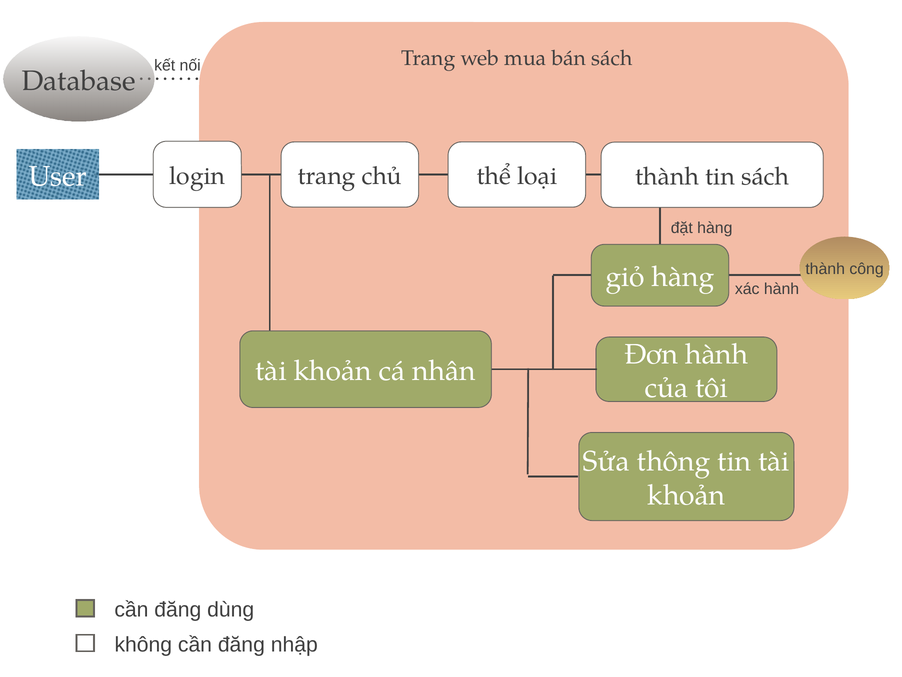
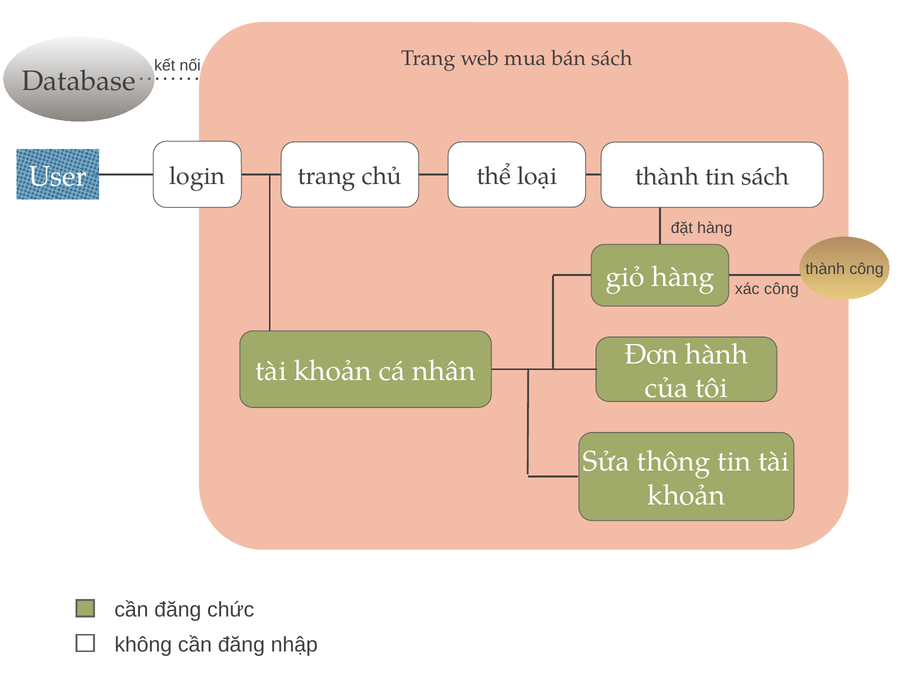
xác hành: hành -> công
dùng: dùng -> chức
